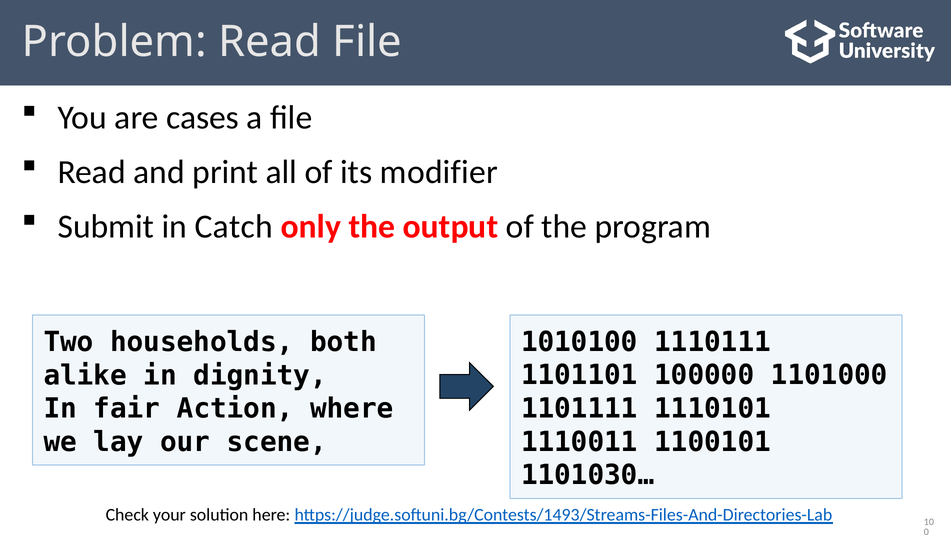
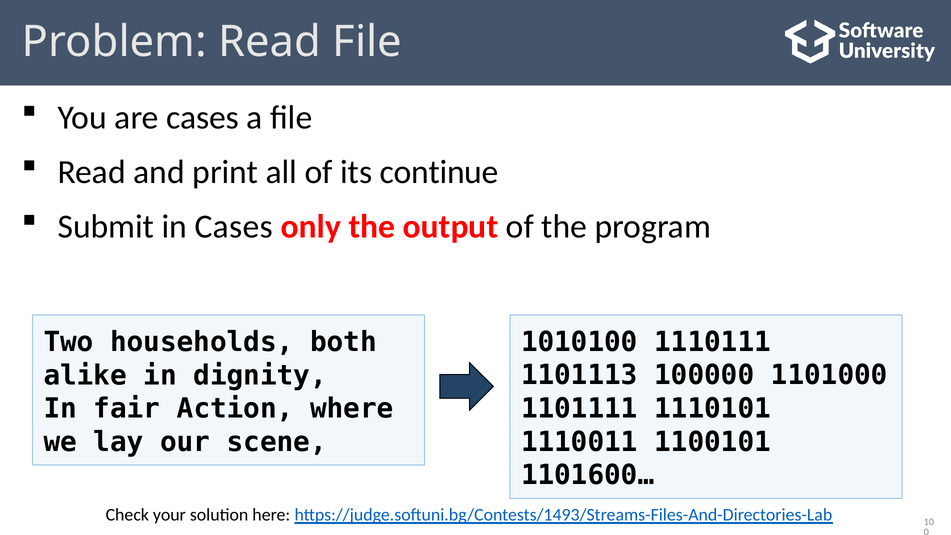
modifier: modifier -> continue
in Catch: Catch -> Cases
1101101: 1101101 -> 1101113
1101030…: 1101030… -> 1101600…
